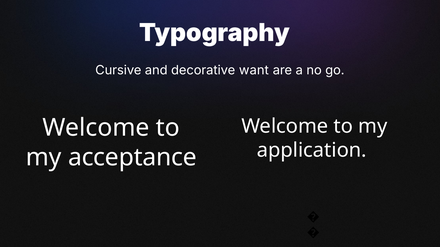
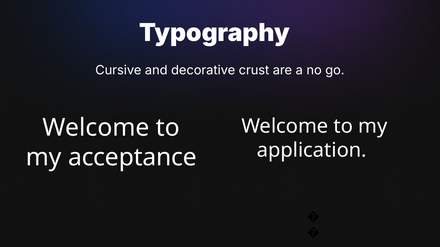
want: want -> crust
